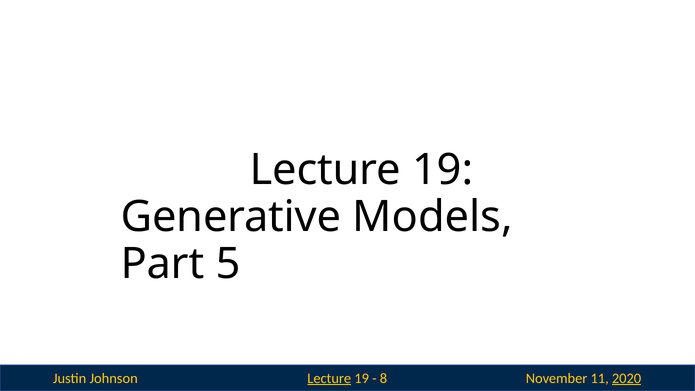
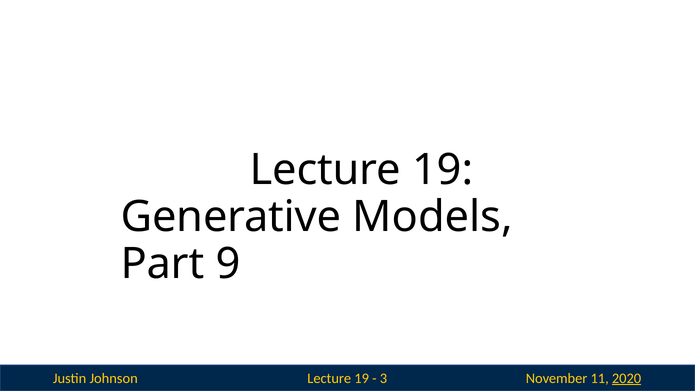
5: 5 -> 9
Lecture at (329, 378) underline: present -> none
8: 8 -> 3
